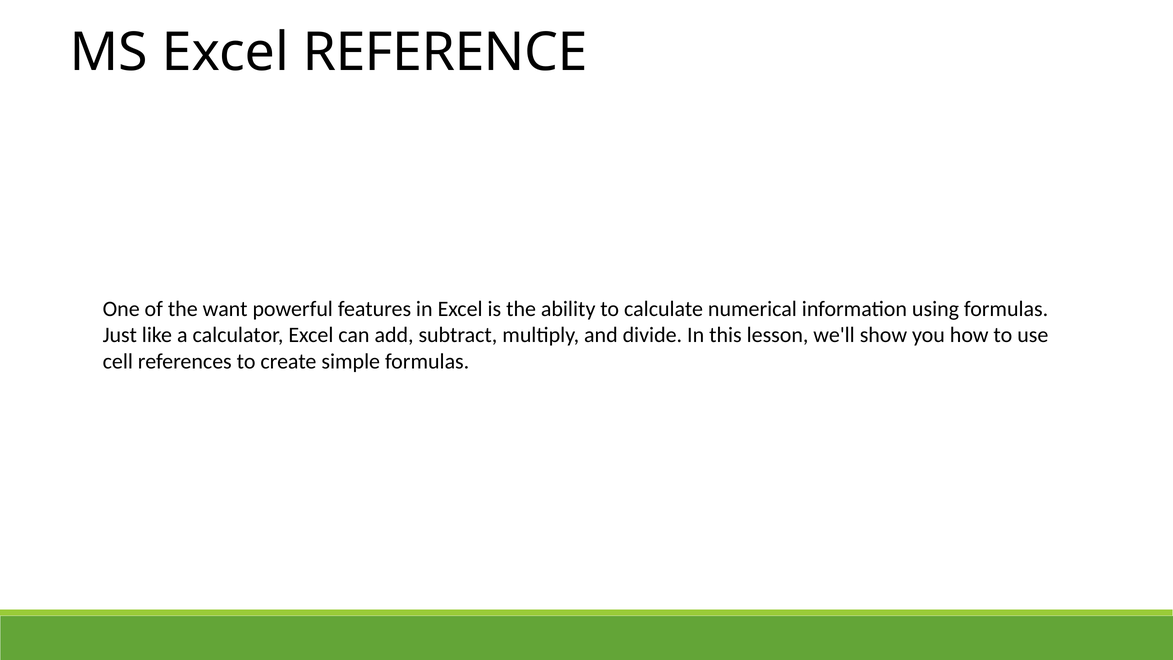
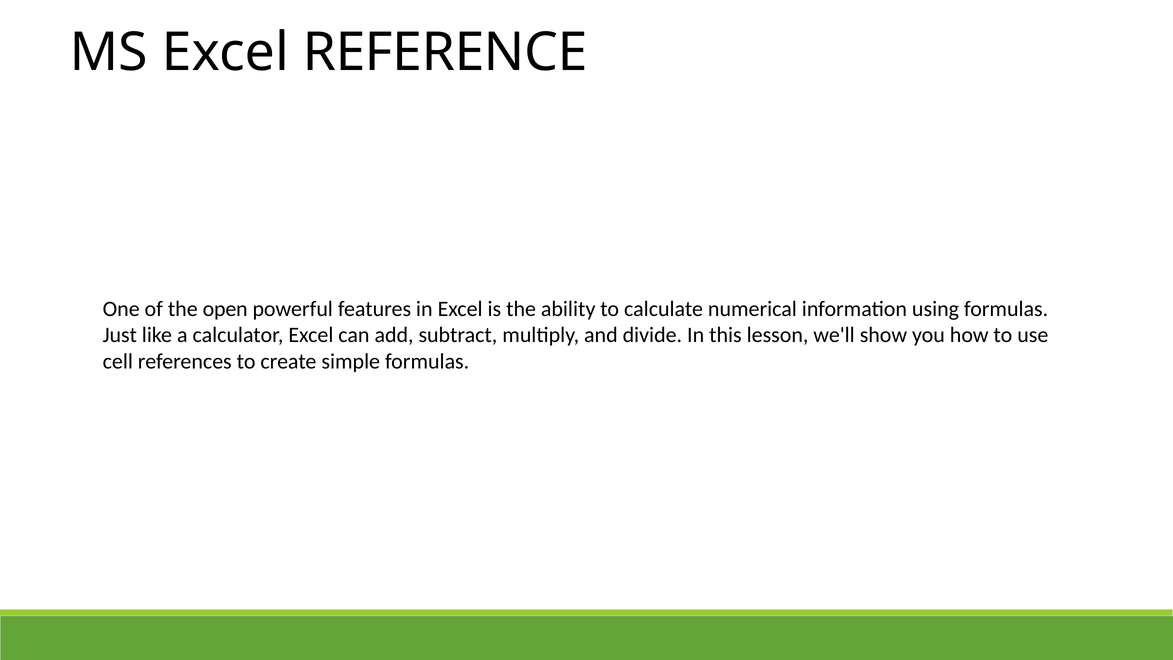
want: want -> open
